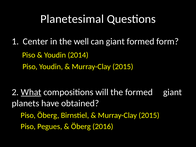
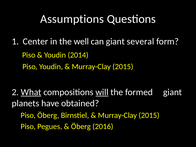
Planetesimal: Planetesimal -> Assumptions
giant formed: formed -> several
will underline: none -> present
